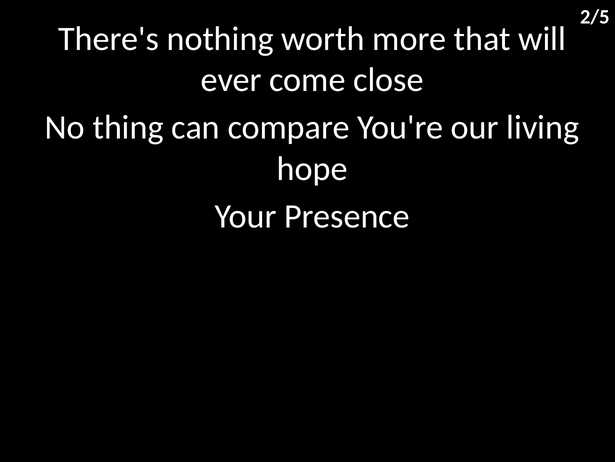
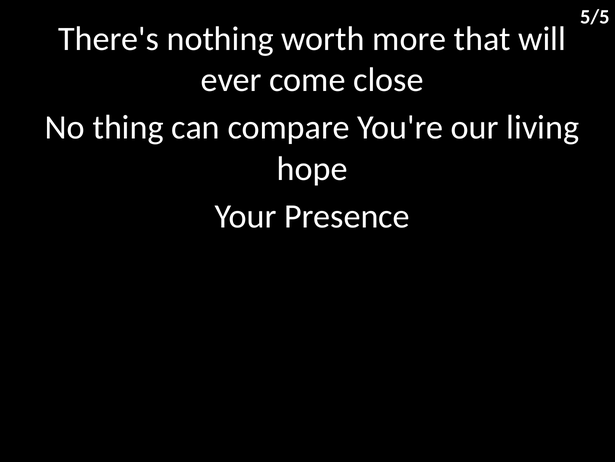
2/5: 2/5 -> 5/5
